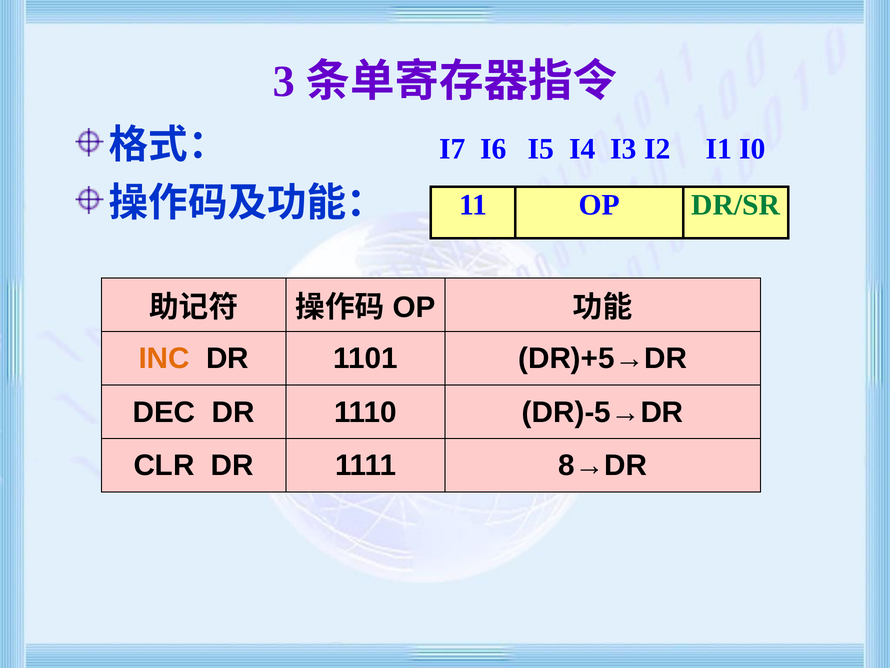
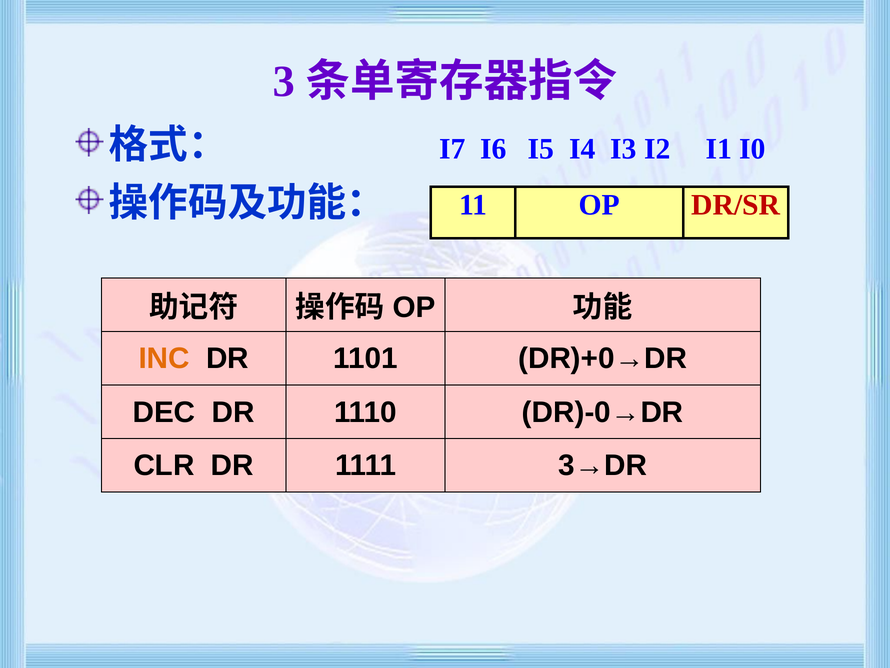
DR/SR colour: green -> red
DR)+5→DR: DR)+5→DR -> DR)+0→DR
DR)-5→DR: DR)-5→DR -> DR)-0→DR
8→DR: 8→DR -> 3→DR
